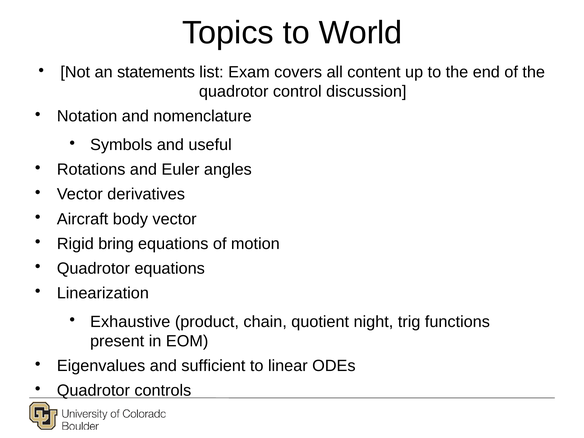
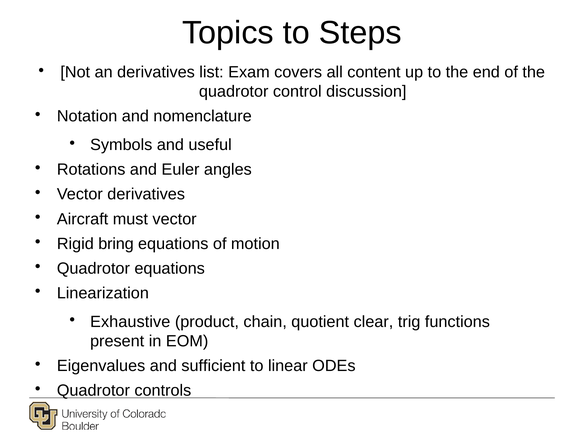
World: World -> Steps
an statements: statements -> derivatives
body: body -> must
night: night -> clear
